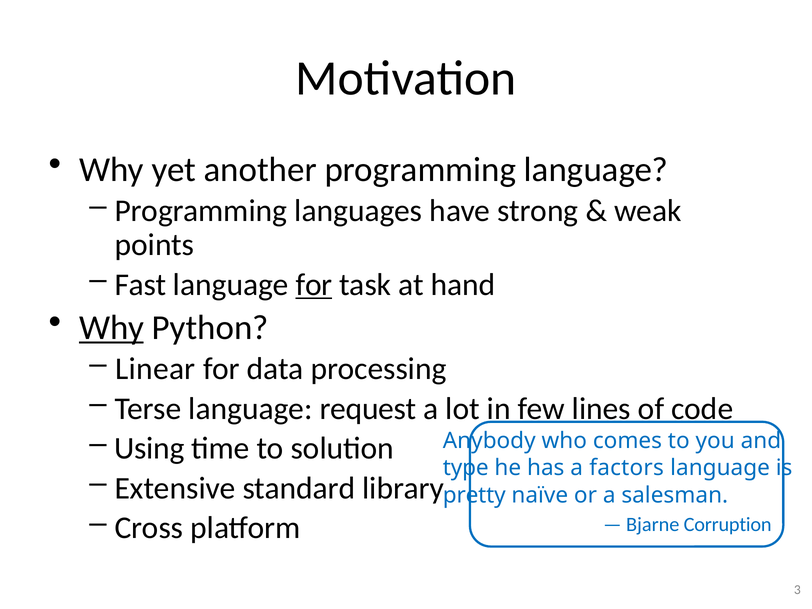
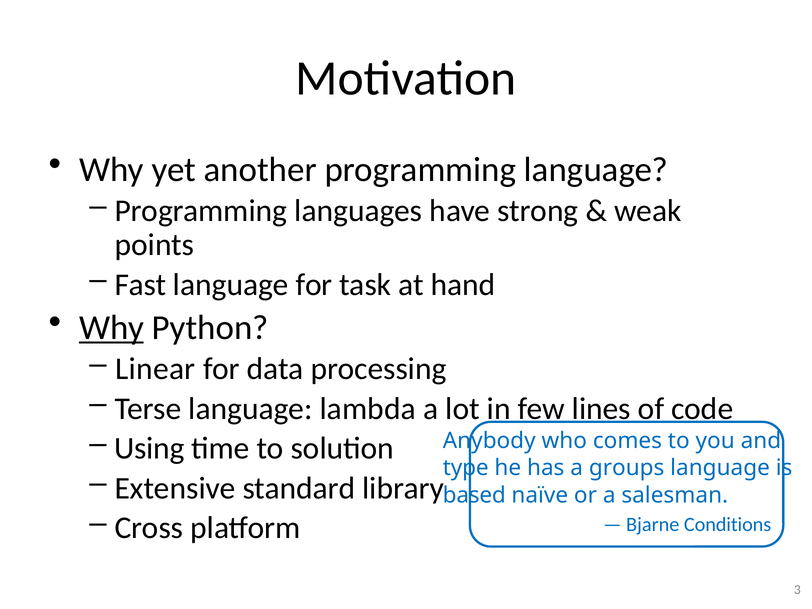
for at (314, 285) underline: present -> none
request: request -> lambda
factors: factors -> groups
pretty: pretty -> based
Corruption: Corruption -> Conditions
